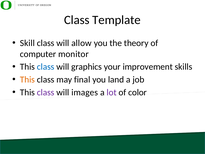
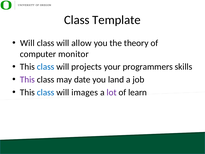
Skill at (27, 43): Skill -> Will
graphics: graphics -> projects
improvement: improvement -> programmers
This at (27, 79) colour: orange -> purple
final: final -> date
class at (46, 92) colour: purple -> blue
color: color -> learn
